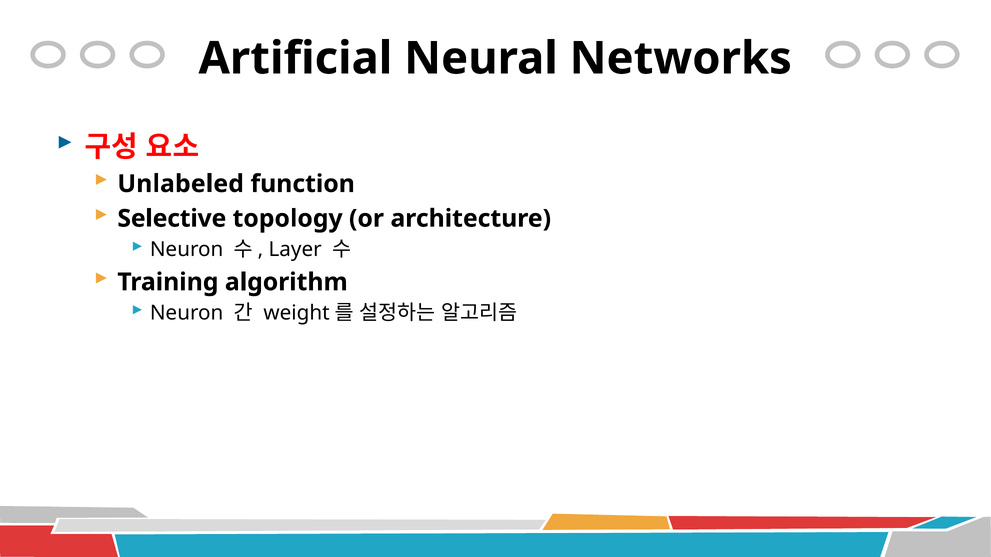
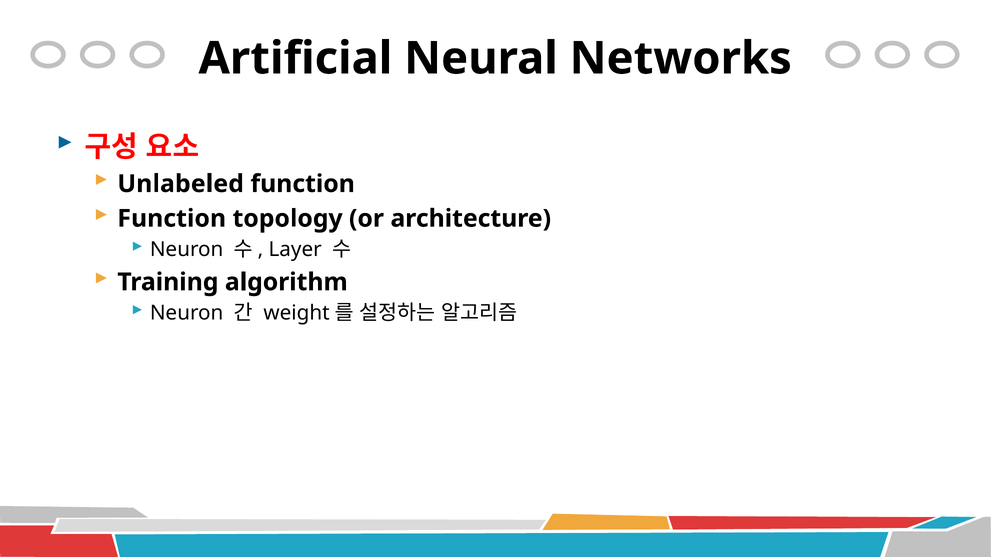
Selective at (172, 219): Selective -> Function
